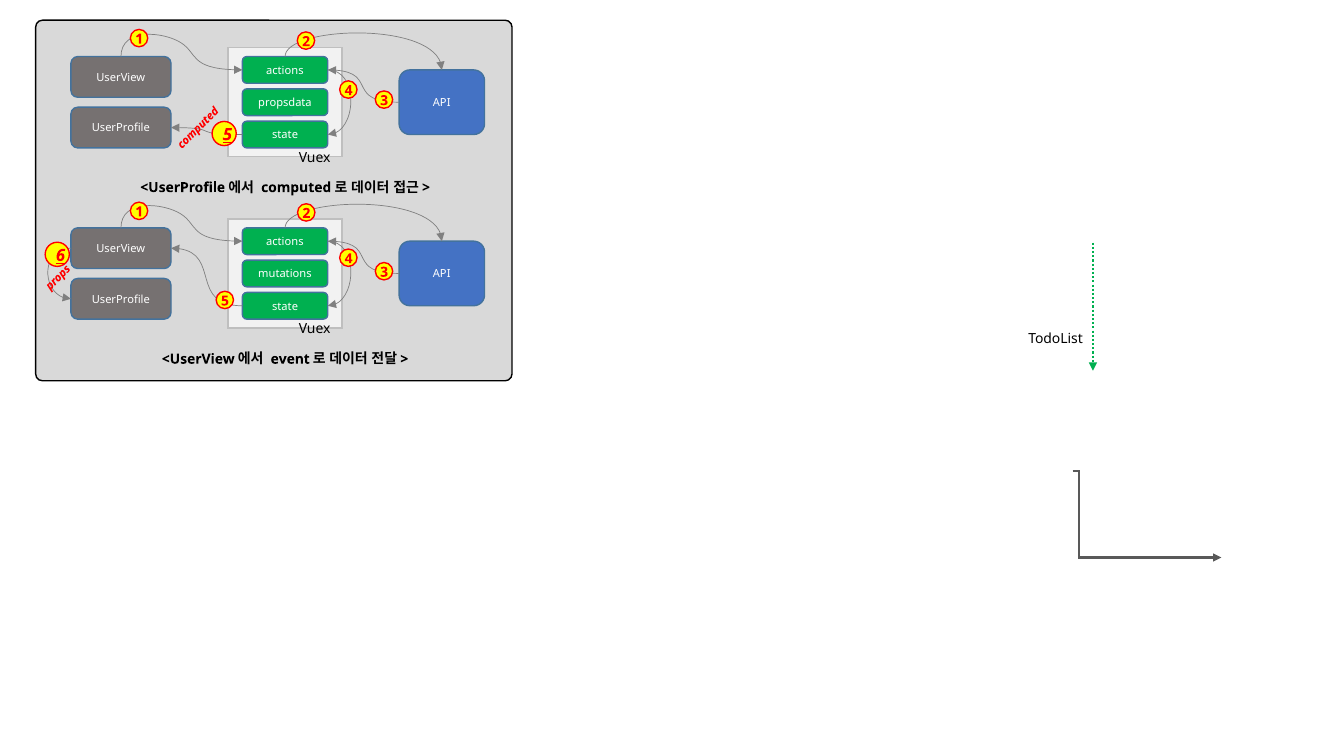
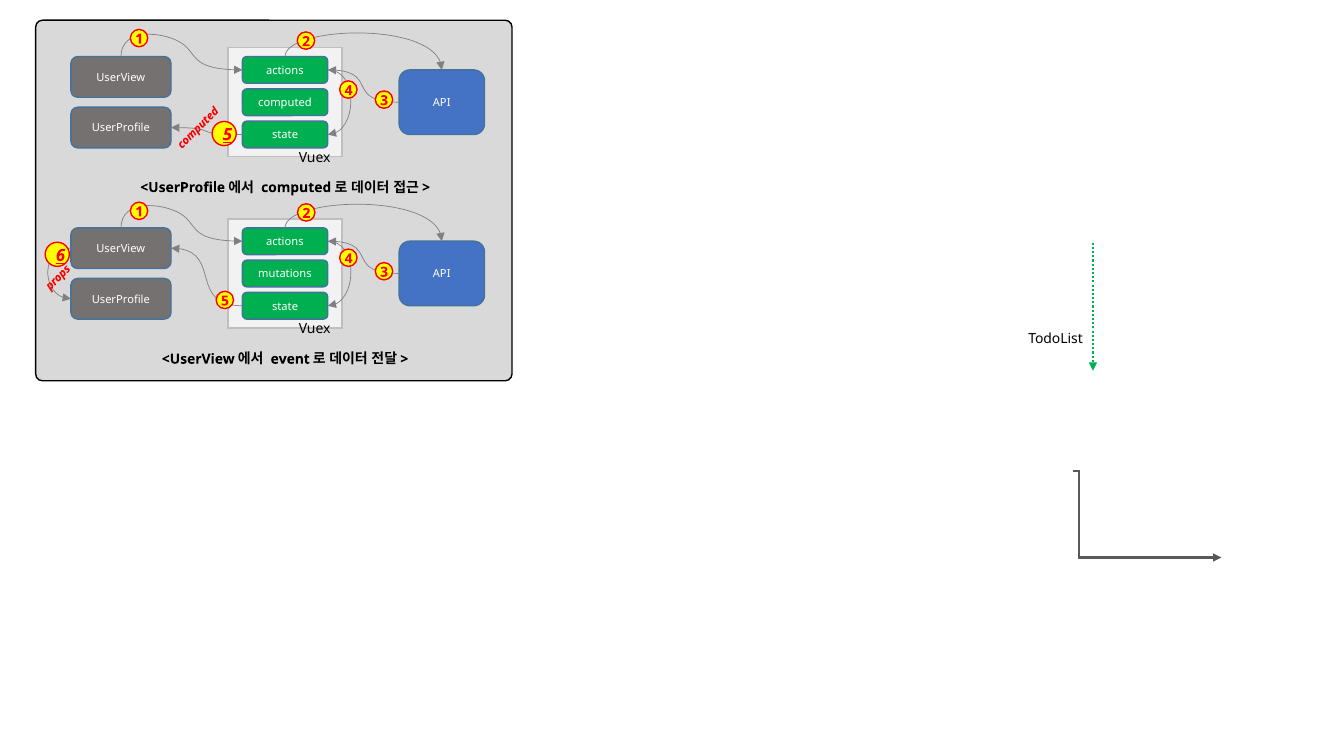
propsdata at (285, 103): propsdata -> computed
